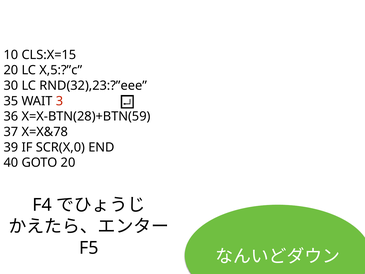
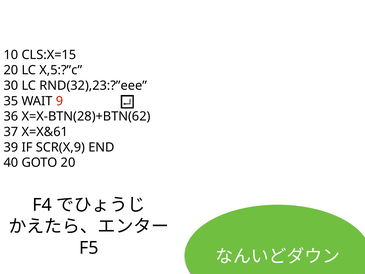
3: 3 -> 9
X=X-BTN(28)+BTN(59: X=X-BTN(28)+BTN(59 -> X=X-BTN(28)+BTN(62
X=X&78: X=X&78 -> X=X&61
SCR(X,0: SCR(X,0 -> SCR(X,9
